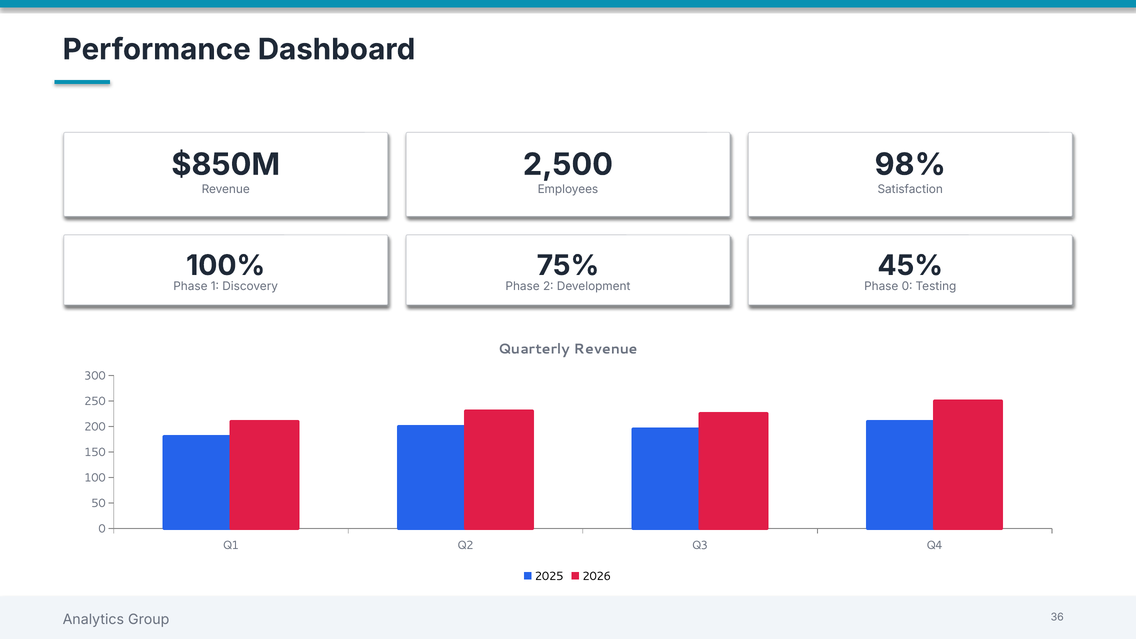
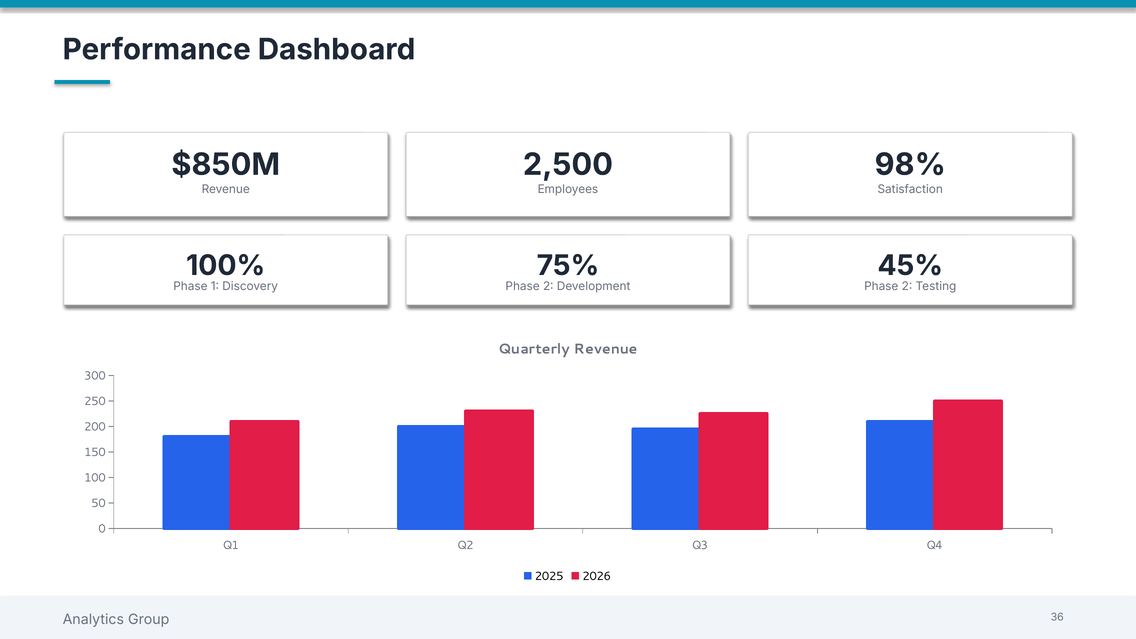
0 at (907, 286): 0 -> 2
